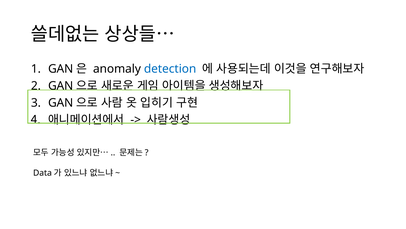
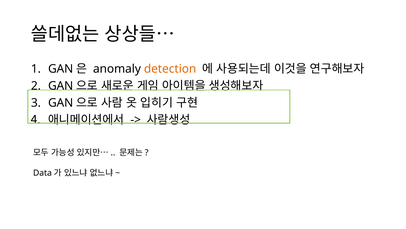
detection colour: blue -> orange
